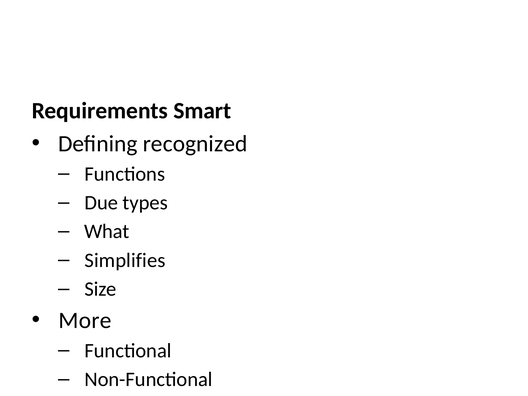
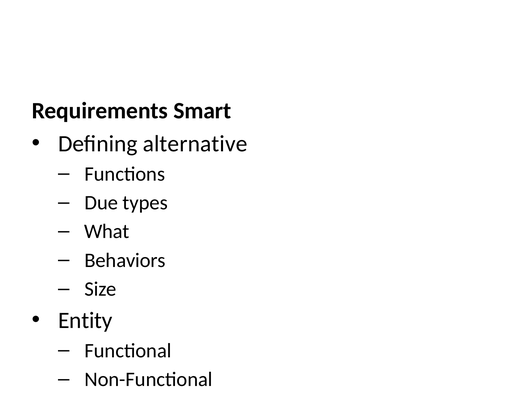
recognized: recognized -> alternative
Simplifies: Simplifies -> Behaviors
More: More -> Entity
